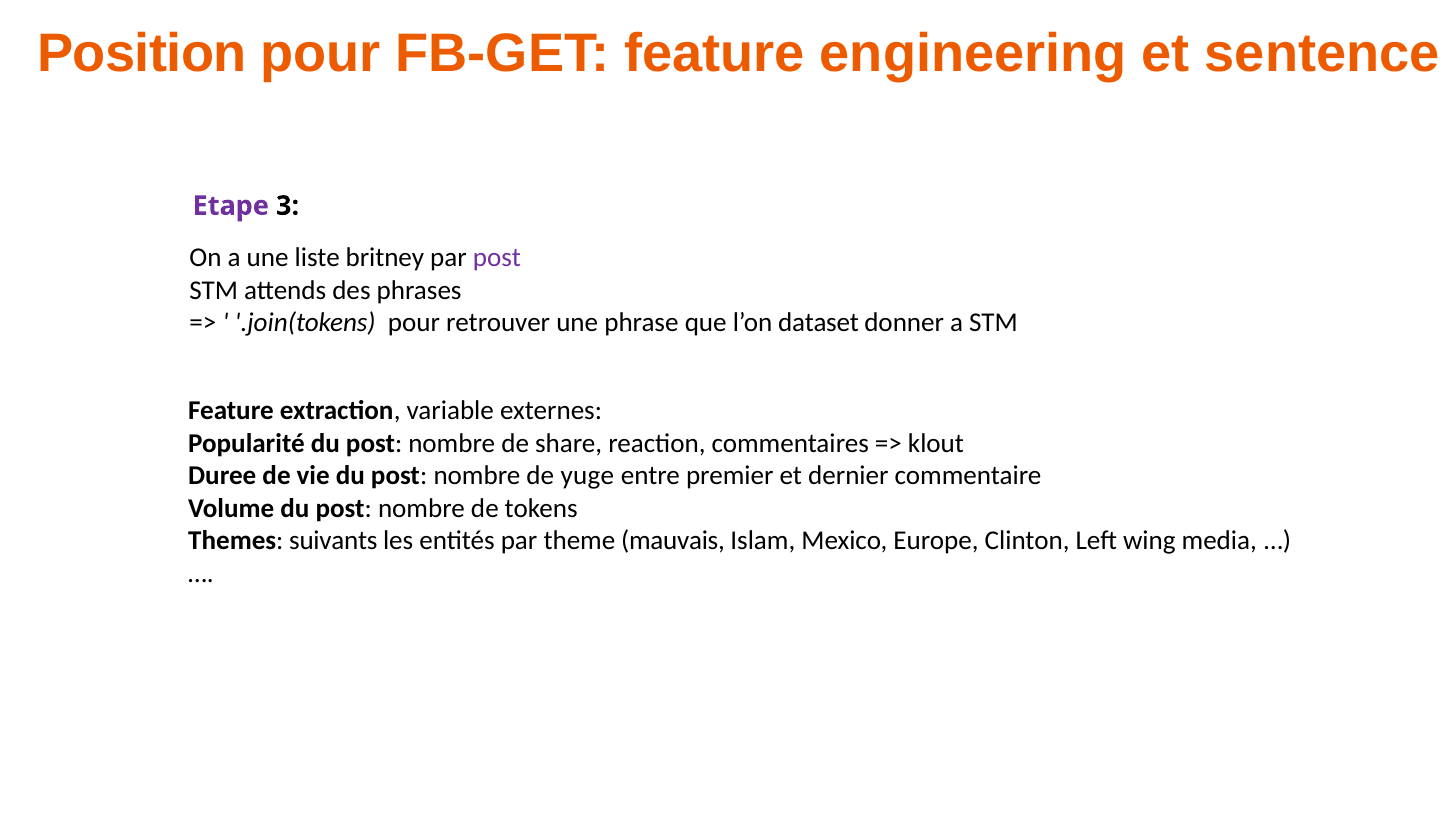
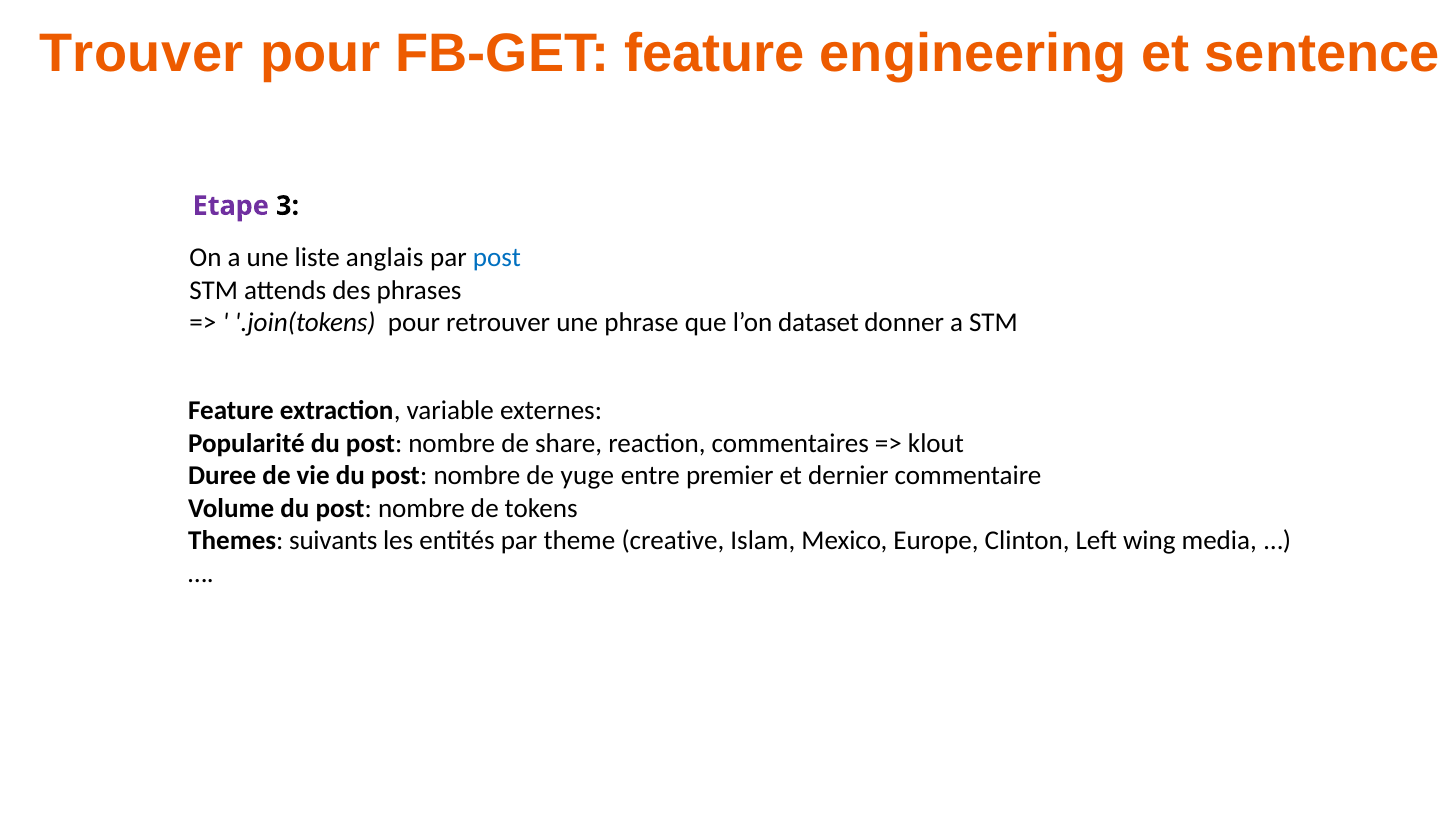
Position: Position -> Trouver
britney: britney -> anglais
post at (497, 258) colour: purple -> blue
mauvais: mauvais -> creative
